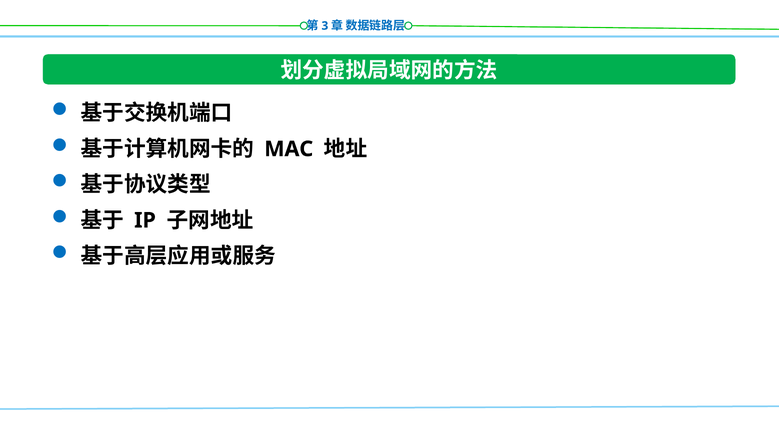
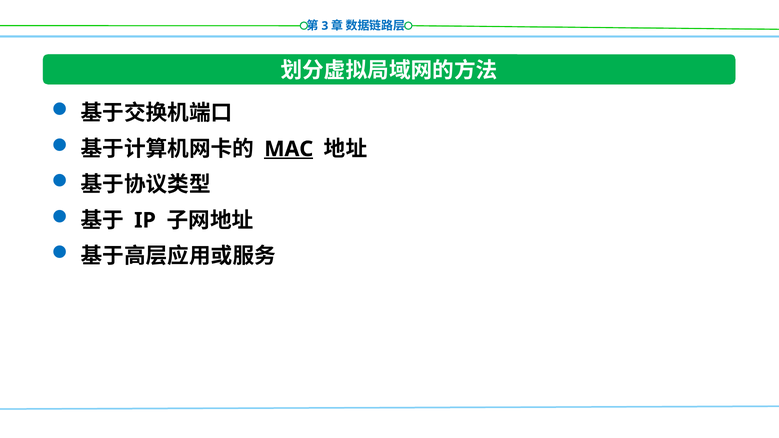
MAC underline: none -> present
